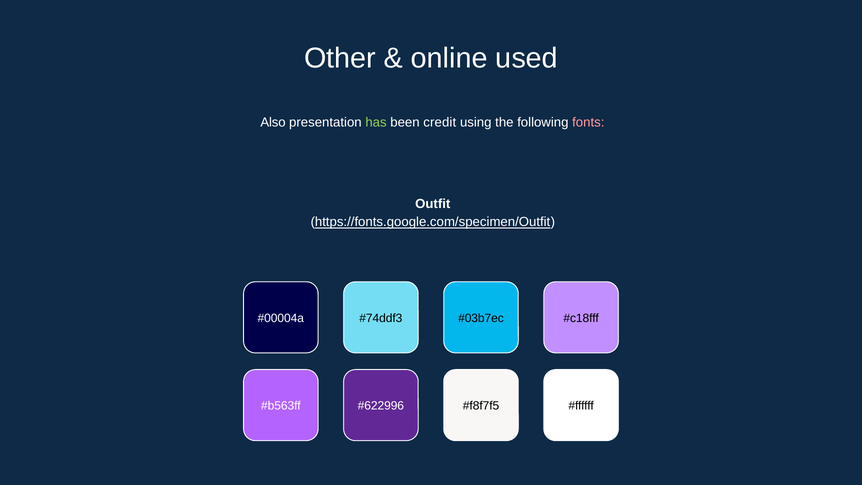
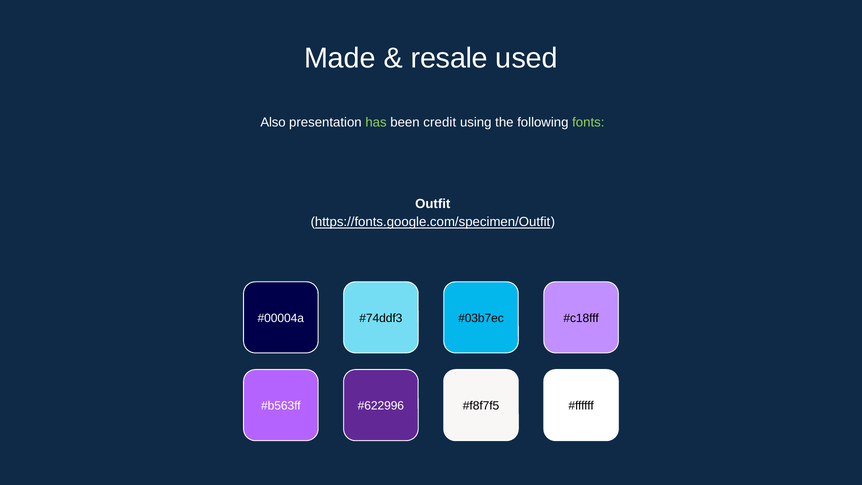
Other: Other -> Made
online: online -> resale
fonts colour: pink -> light green
